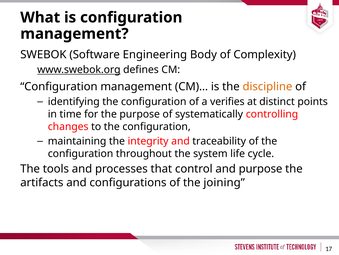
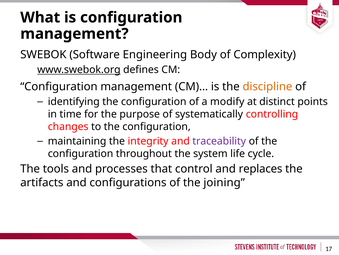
verifies: verifies -> modify
traceability colour: black -> purple
and purpose: purpose -> replaces
